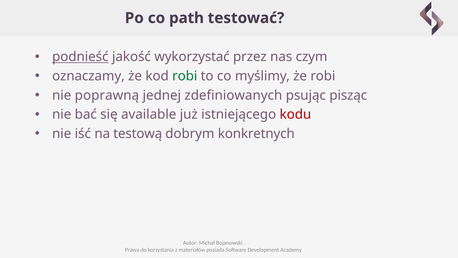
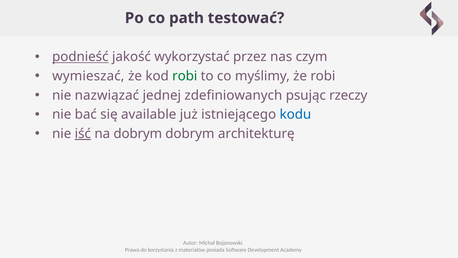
oznaczamy: oznaczamy -> wymieszać
poprawną: poprawną -> nazwiązać
pisząc: pisząc -> rzeczy
kodu colour: red -> blue
iść underline: none -> present
na testową: testową -> dobrym
konkretnych: konkretnych -> architekturę
